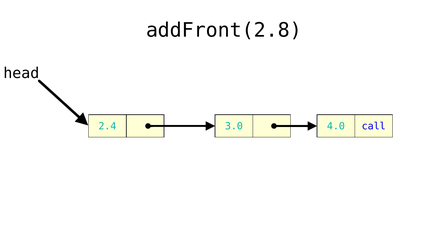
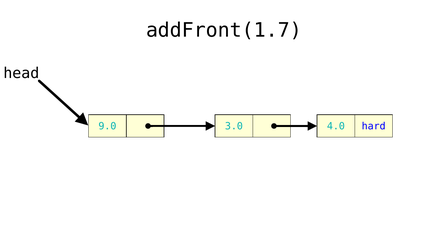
addFront(2.8: addFront(2.8 -> addFront(1.7
2.4: 2.4 -> 9.0
call: call -> hard
